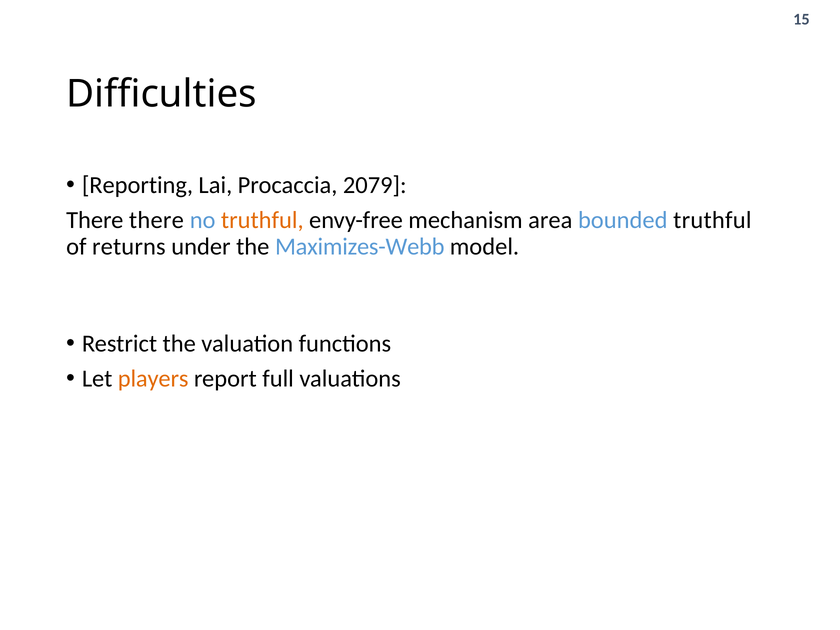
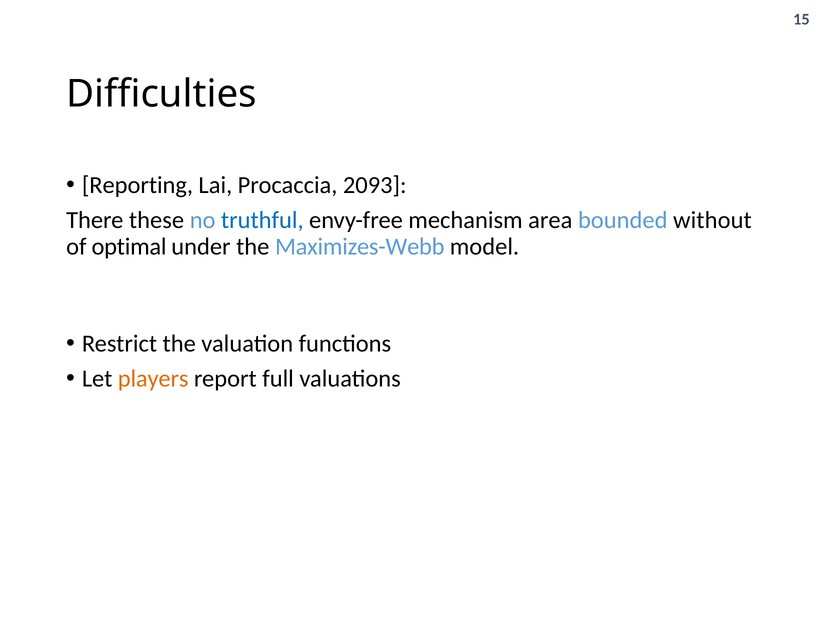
2079: 2079 -> 2093
There there: there -> these
truthful at (262, 220) colour: orange -> blue
bounded truthful: truthful -> without
returns: returns -> optimal
